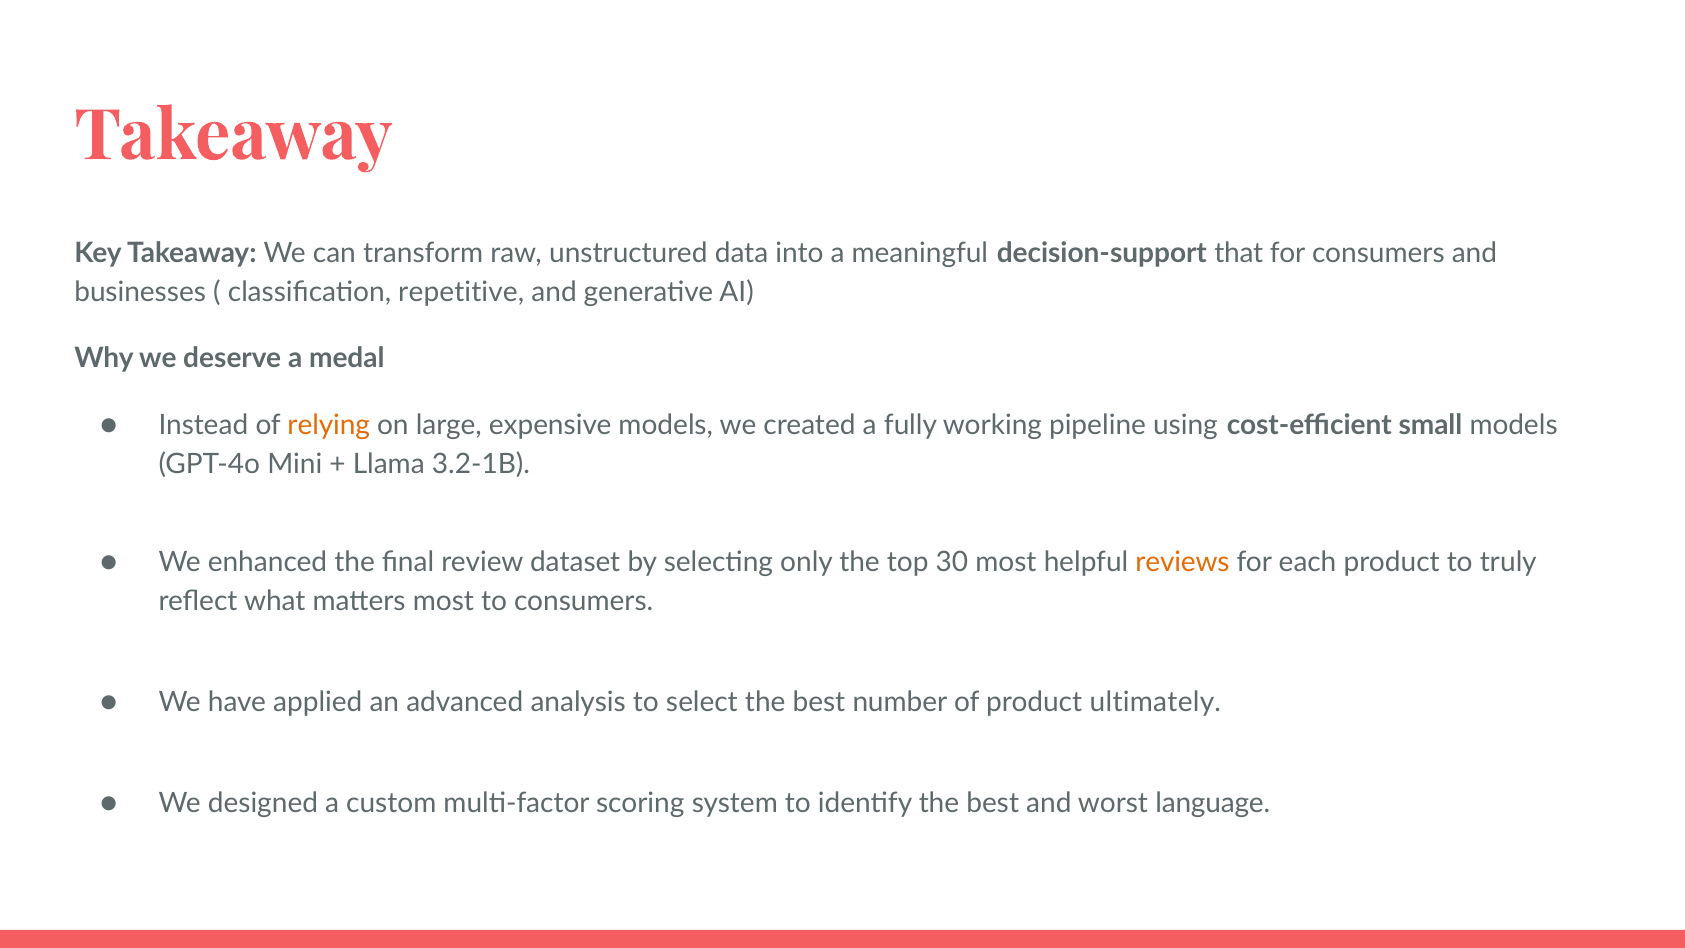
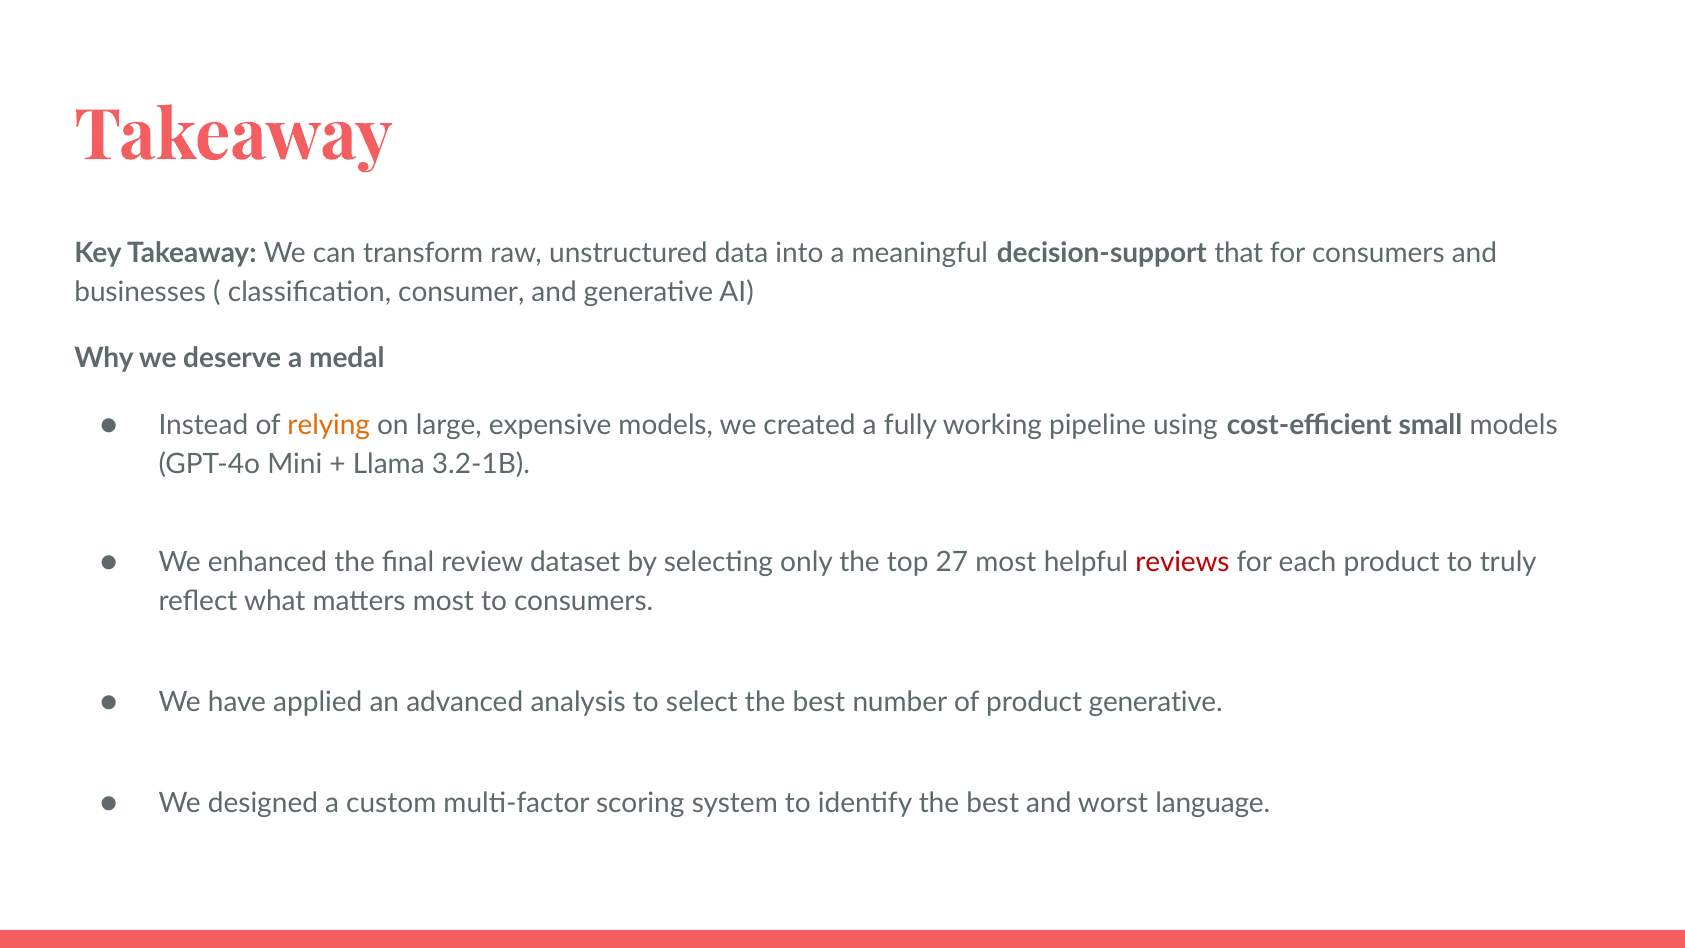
repetitive: repetitive -> consumer
30: 30 -> 27
reviews colour: orange -> red
product ultimately: ultimately -> generative
